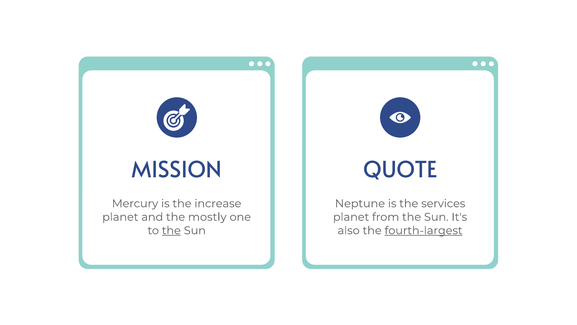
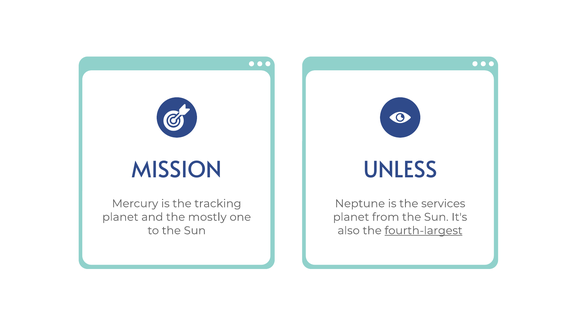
QUOTE: QUOTE -> UNLESS
increase: increase -> tracking
the at (171, 230) underline: present -> none
